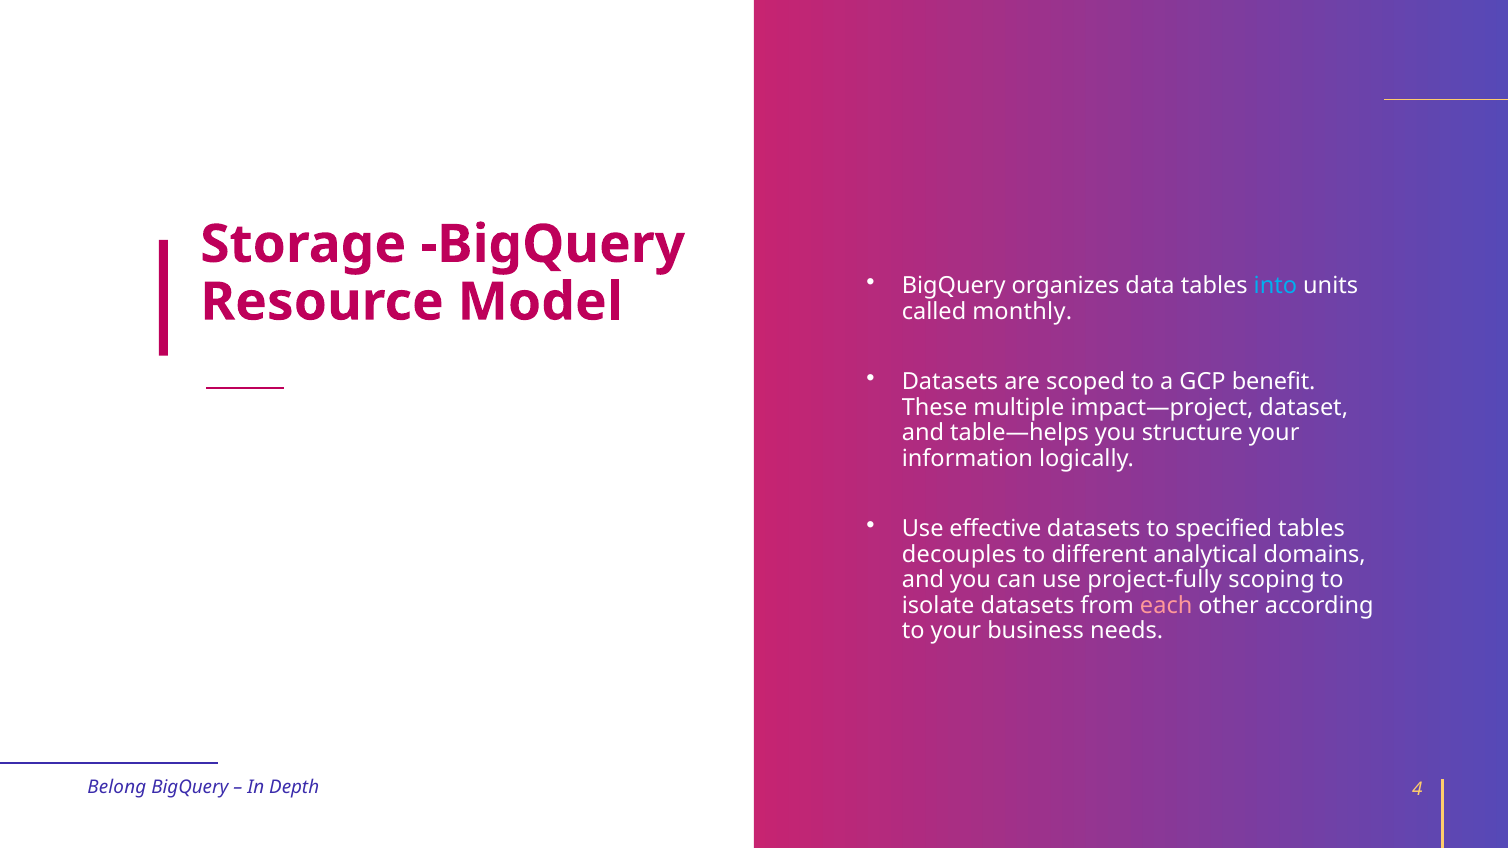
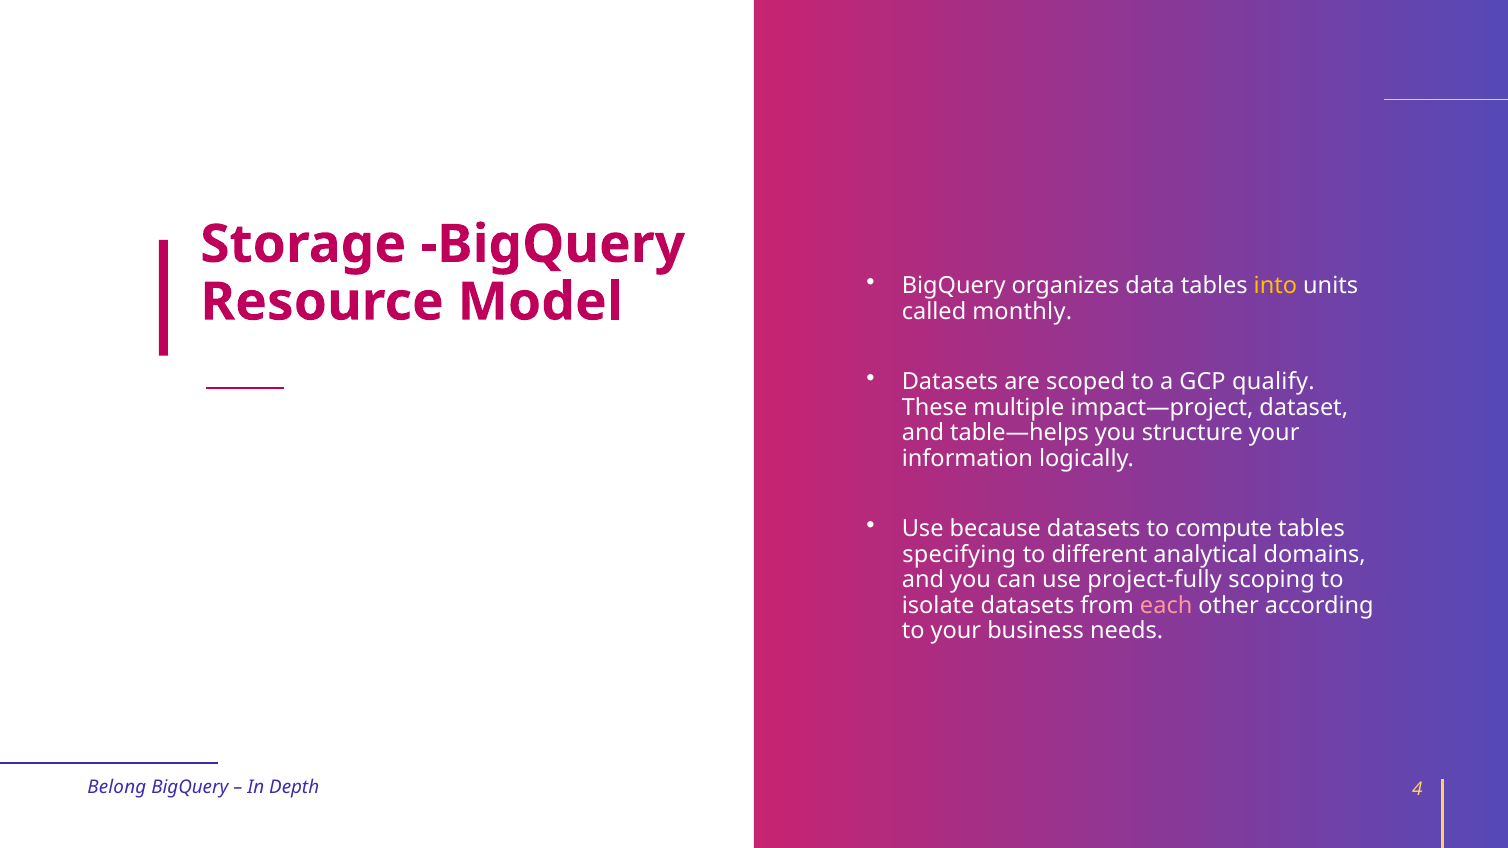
into colour: light blue -> yellow
benefit: benefit -> qualify
effective: effective -> because
specified: specified -> compute
decouples: decouples -> specifying
